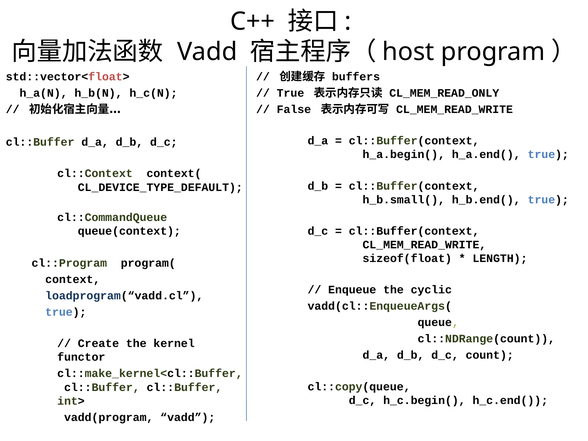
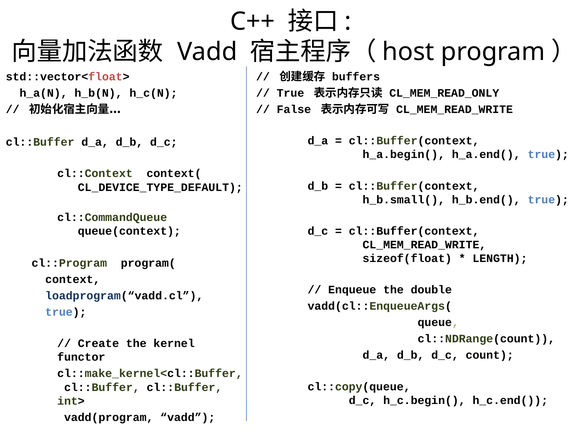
cyclic: cyclic -> double
